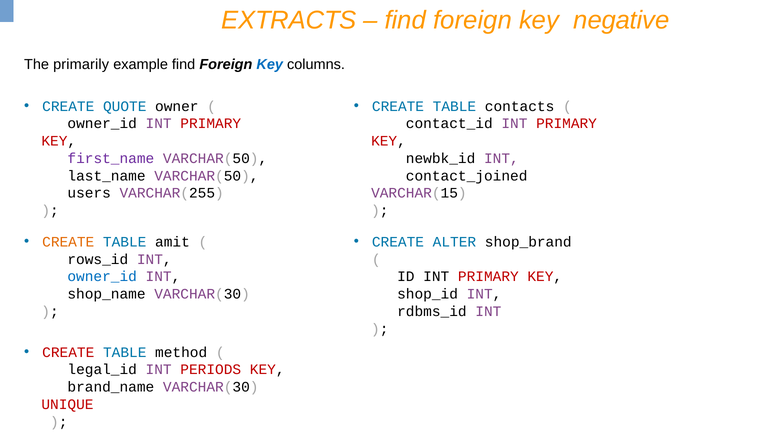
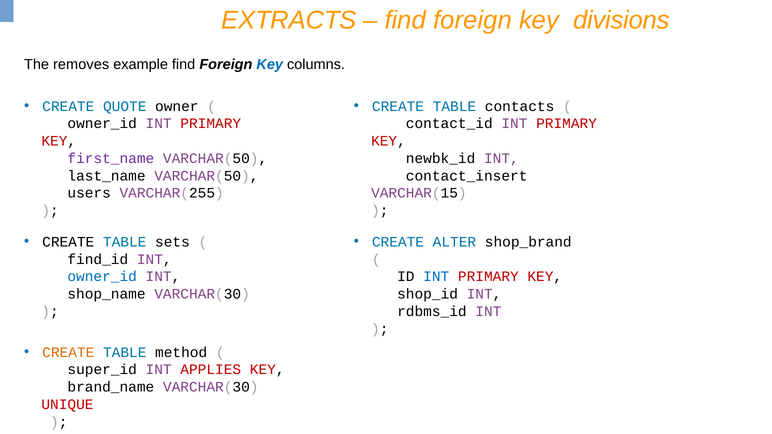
negative: negative -> divisions
primarily: primarily -> removes
contact_joined: contact_joined -> contact_insert
CREATE at (68, 242) colour: orange -> black
amit: amit -> sets
rows_id: rows_id -> find_id
INT at (436, 277) colour: black -> blue
CREATE at (68, 353) colour: red -> orange
legal_id: legal_id -> super_id
PERIODS: PERIODS -> APPLIES
